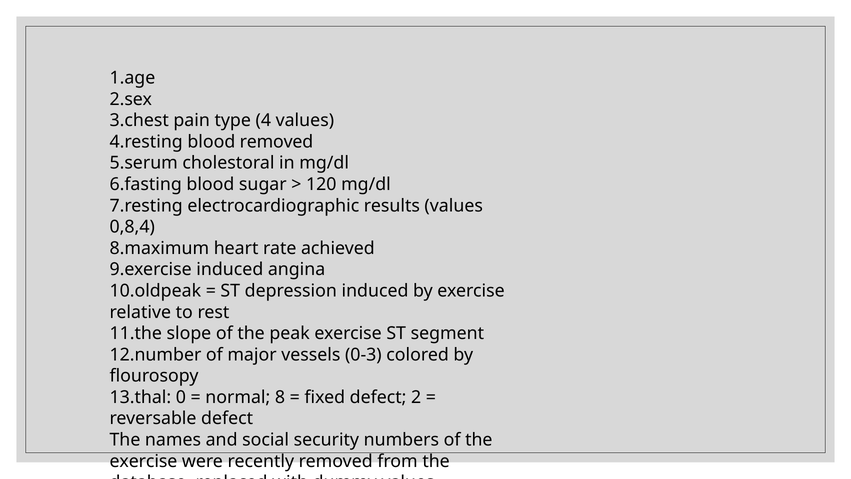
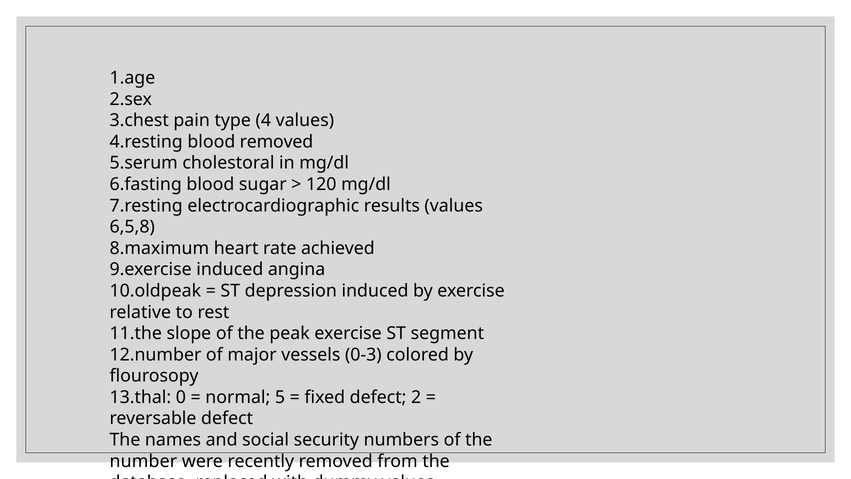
0,8,4: 0,8,4 -> 6,5,8
8: 8 -> 5
exercise at (143, 461): exercise -> number
